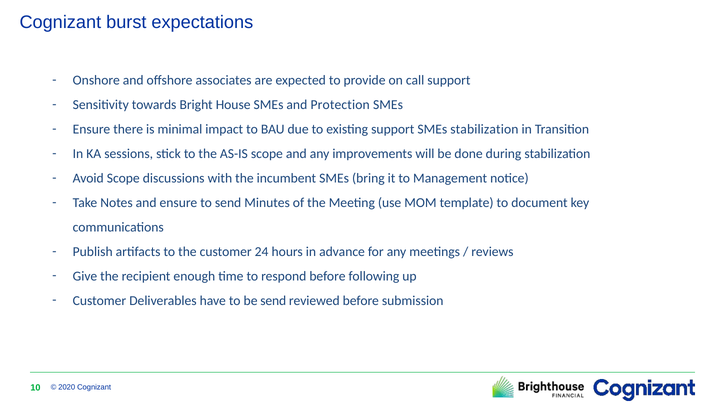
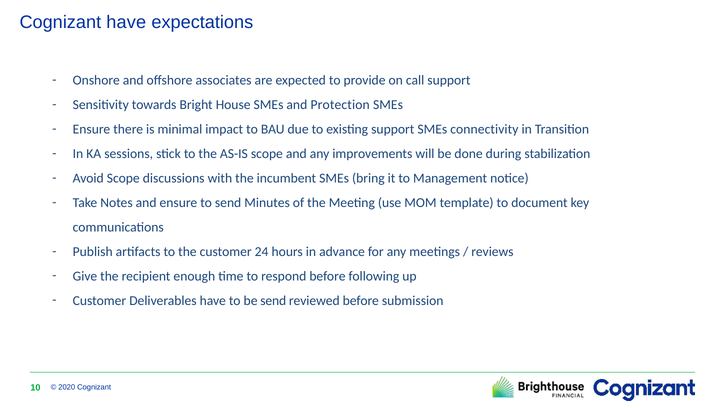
Cognizant burst: burst -> have
SMEs stabilization: stabilization -> connectivity
